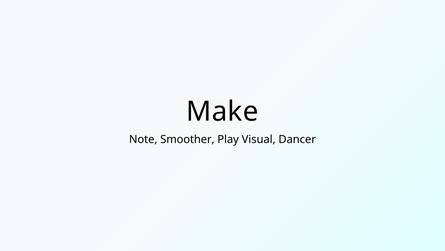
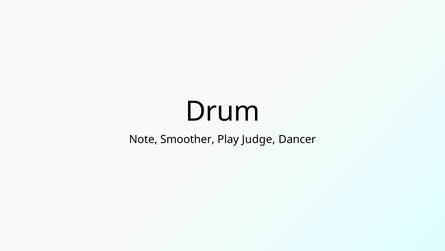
Make: Make -> Drum
Visual: Visual -> Judge
